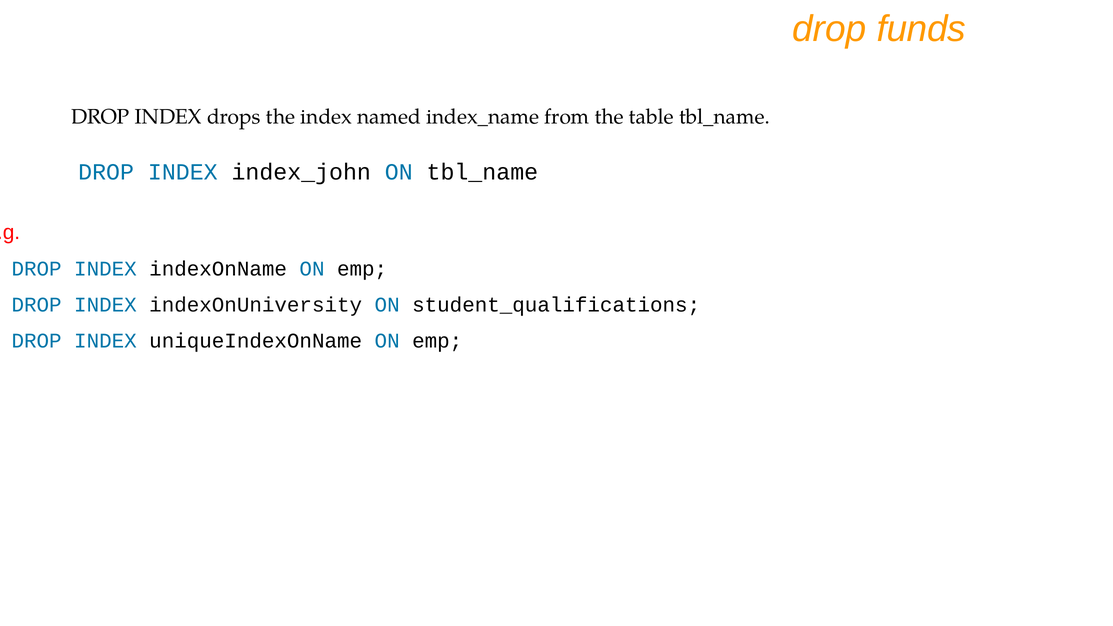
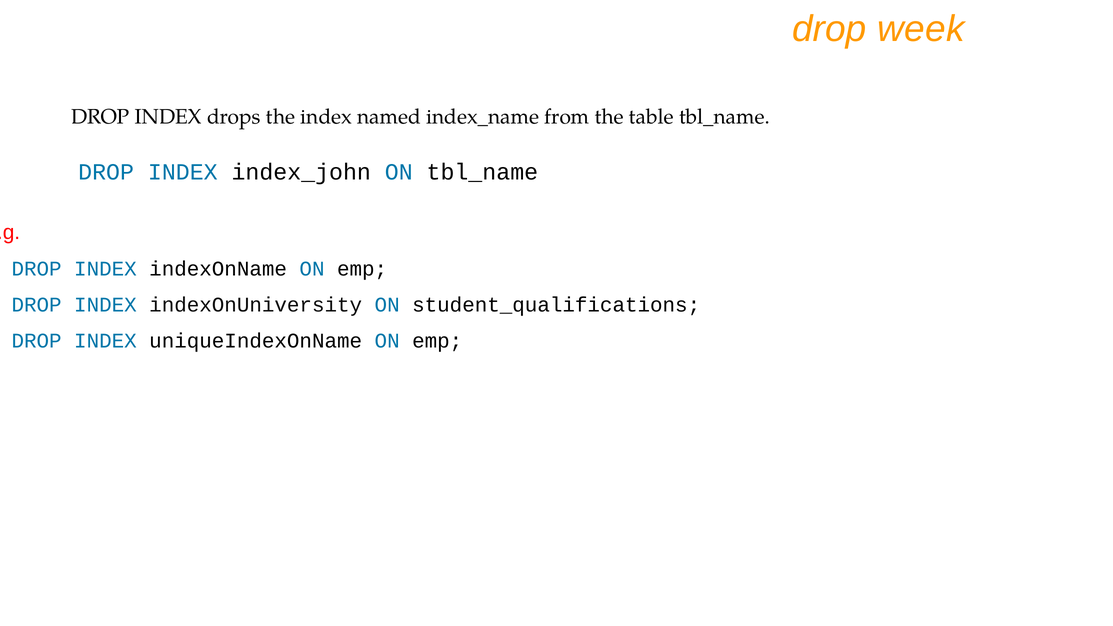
funds: funds -> week
